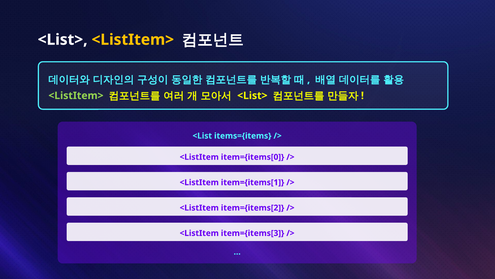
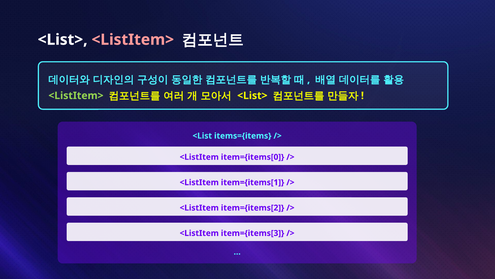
<ListItem> at (133, 40) colour: yellow -> pink
